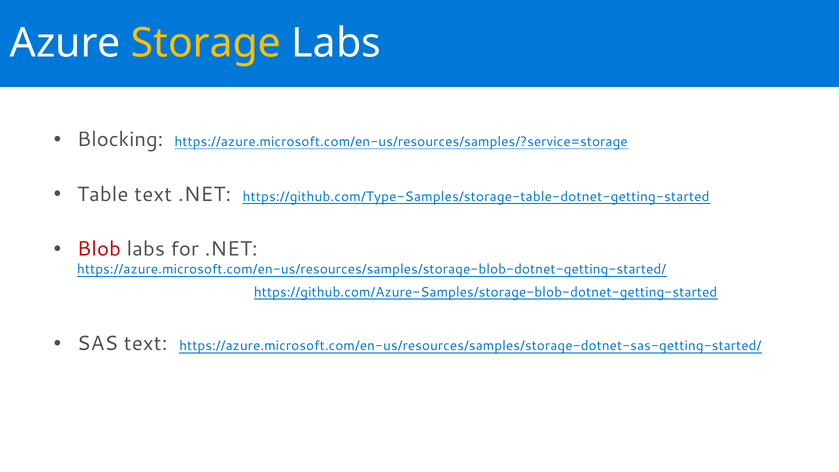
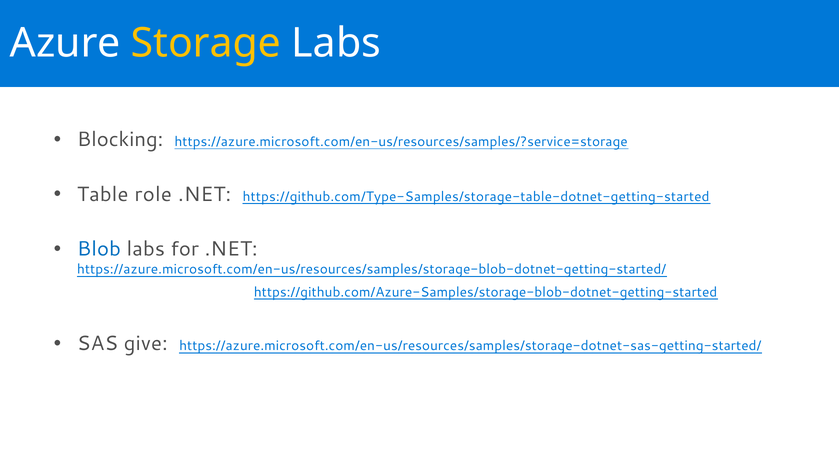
Table text: text -> role
Blob colour: red -> blue
SAS text: text -> give
